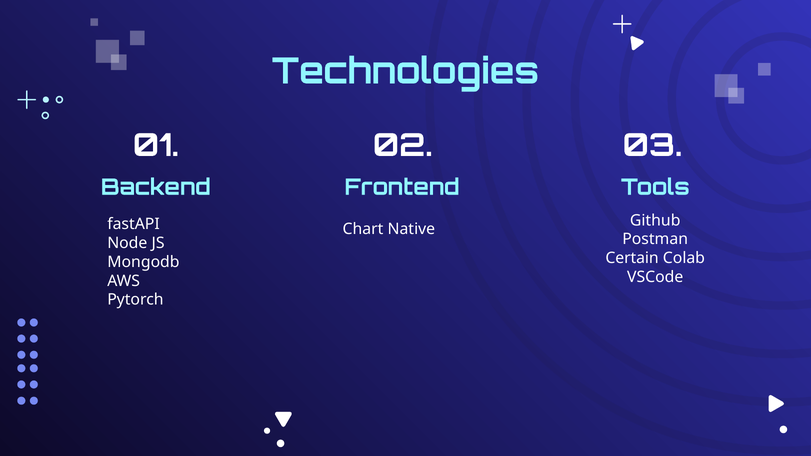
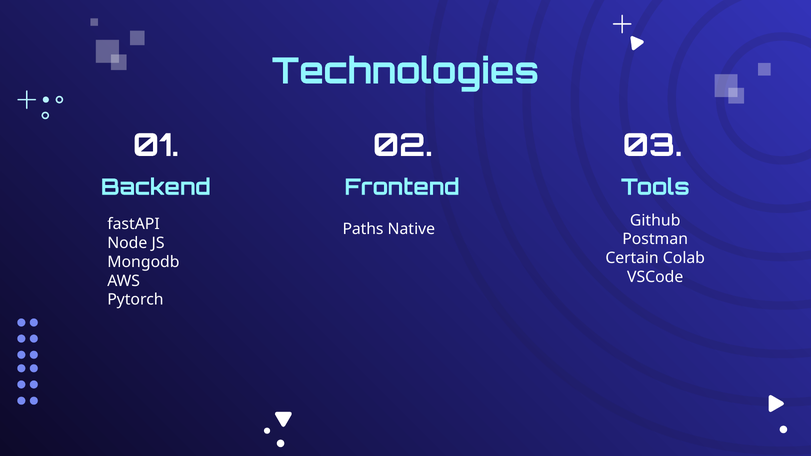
Chart: Chart -> Paths
